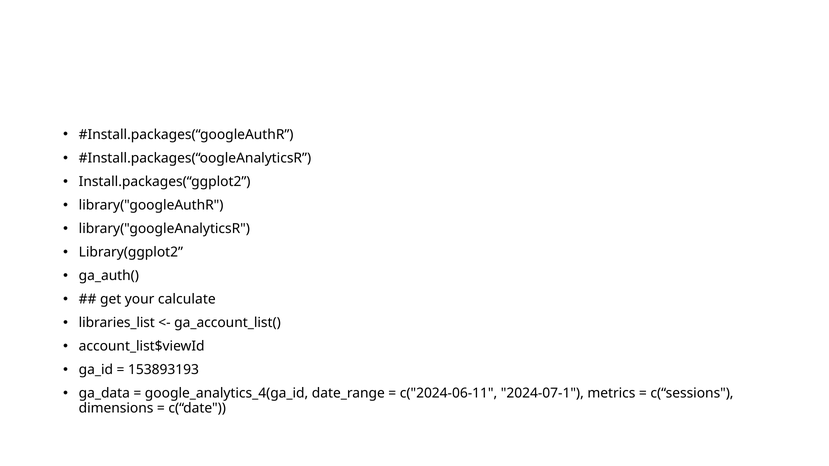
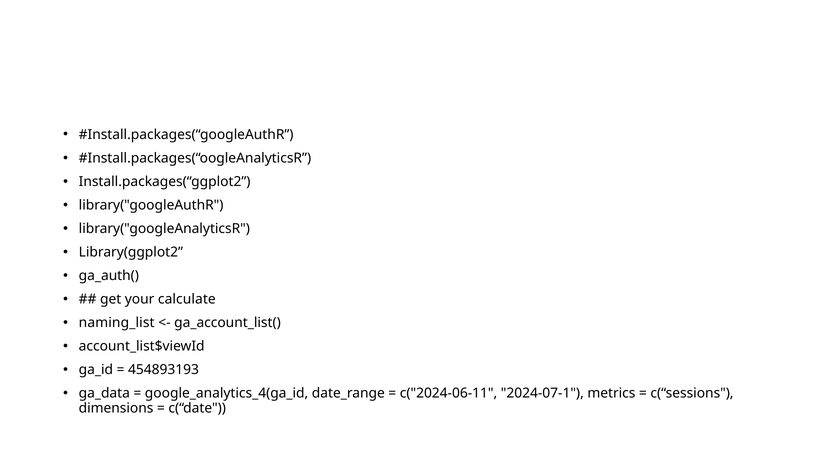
libraries_list: libraries_list -> naming_list
153893193: 153893193 -> 454893193
